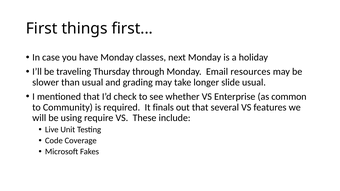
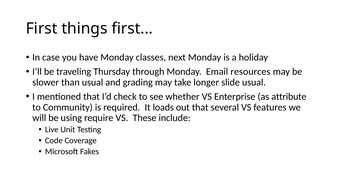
common: common -> attribute
finals: finals -> loads
